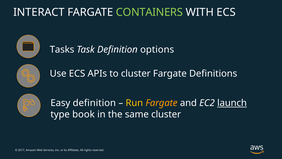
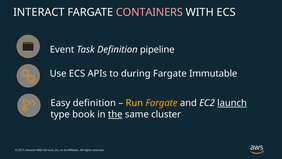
CONTAINERS colour: light green -> pink
Tasks: Tasks -> Event
options: options -> pipeline
to cluster: cluster -> during
Definitions: Definitions -> Immutable
the underline: none -> present
